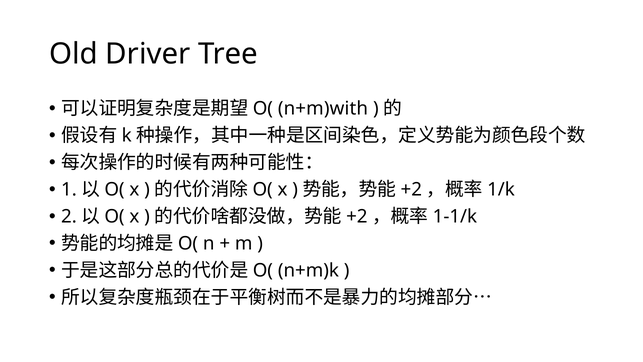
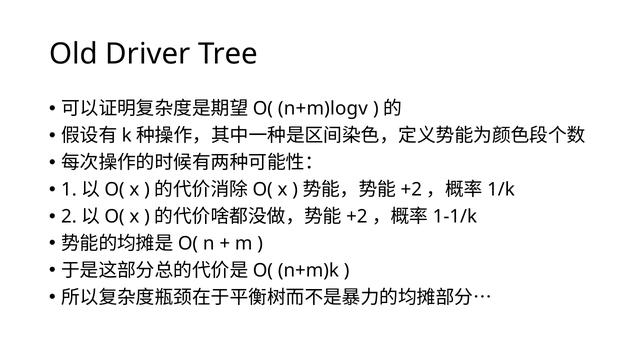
n+m)with: n+m)with -> n+m)logv
